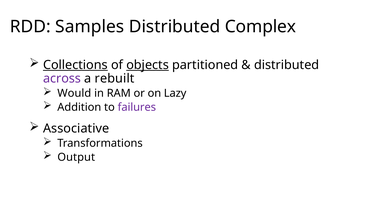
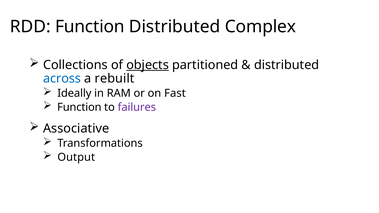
RDD Samples: Samples -> Function
Collections underline: present -> none
across colour: purple -> blue
Would: Would -> Ideally
Lazy: Lazy -> Fast
Addition at (79, 107): Addition -> Function
